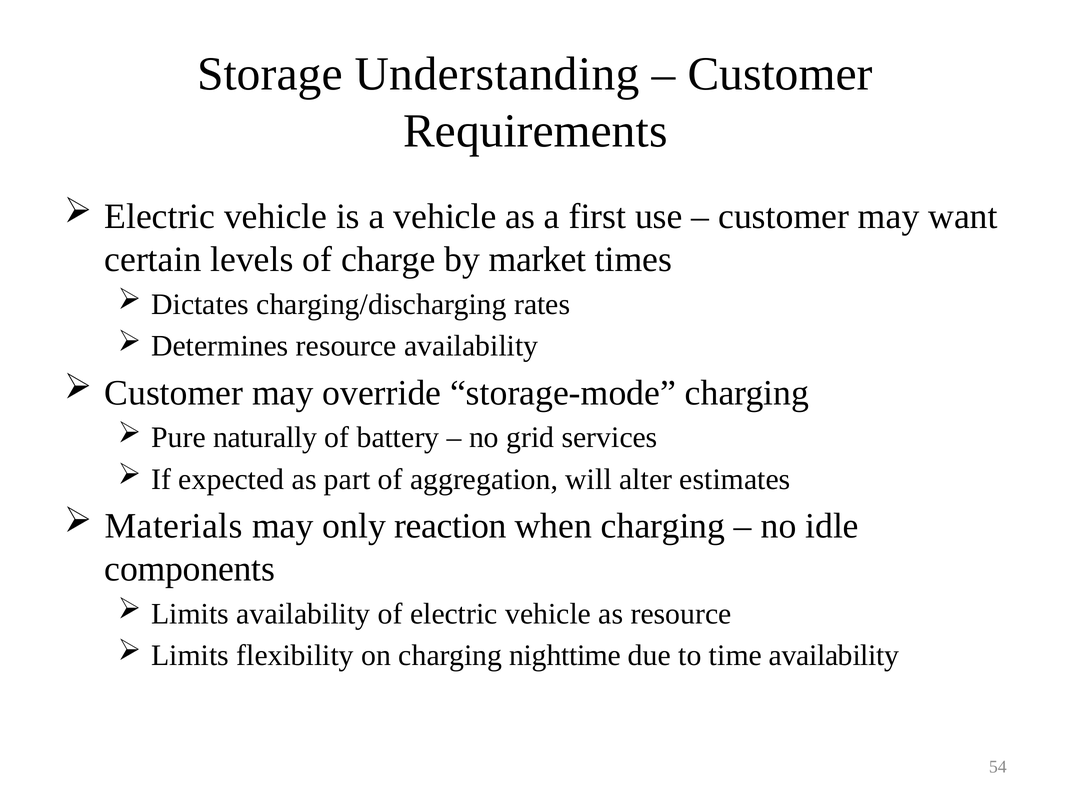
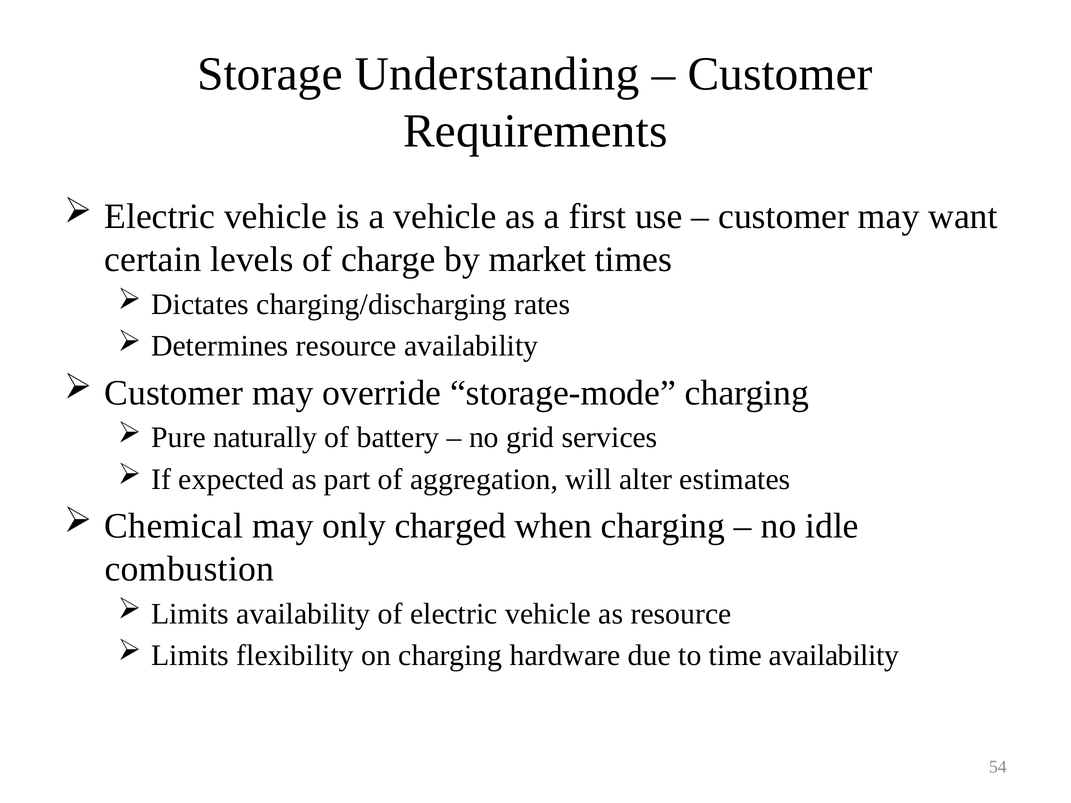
Materials: Materials -> Chemical
reaction: reaction -> charged
components: components -> combustion
nighttime: nighttime -> hardware
